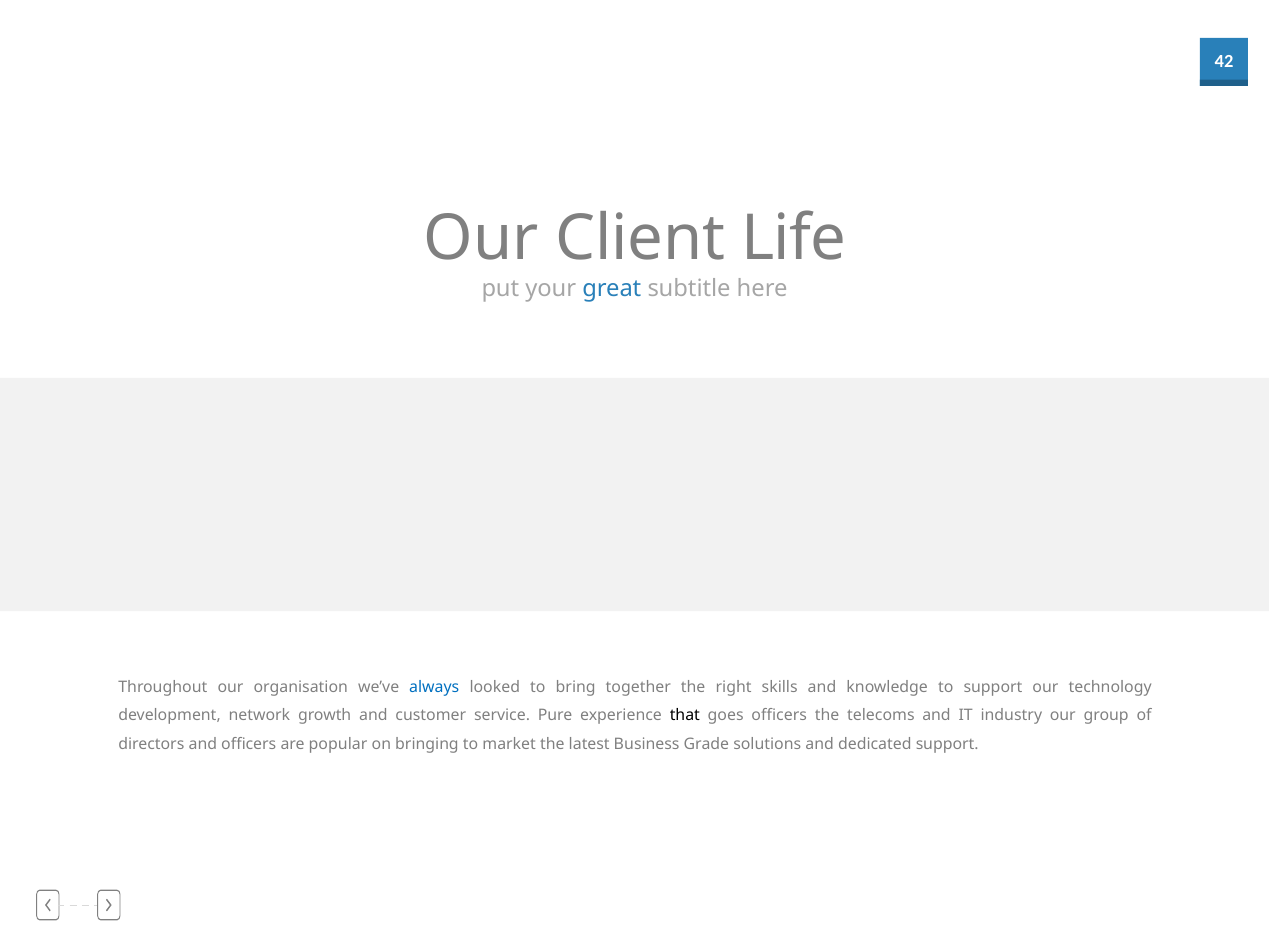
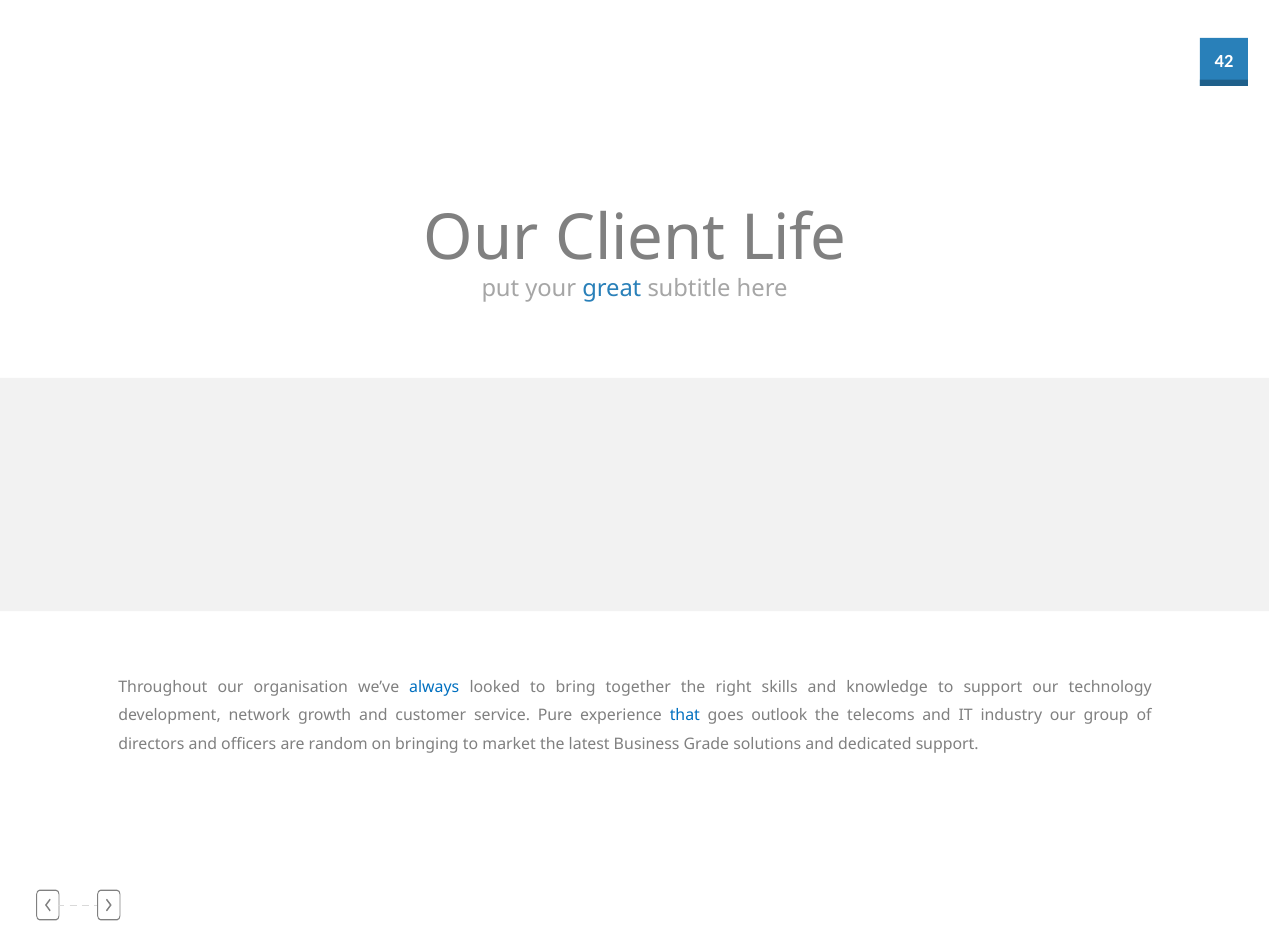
that colour: black -> blue
goes officers: officers -> outlook
popular: popular -> random
